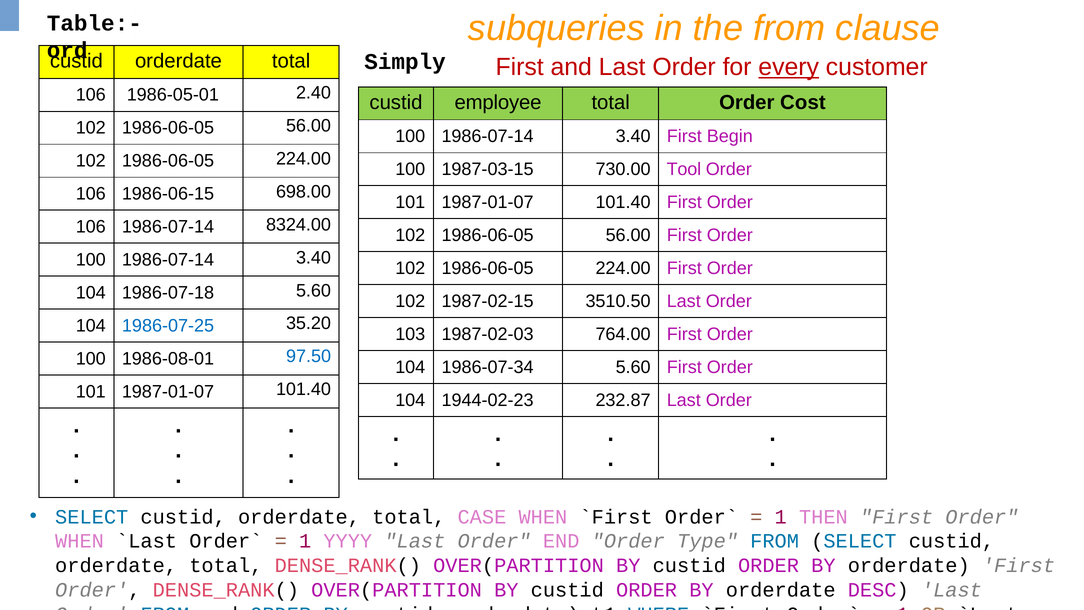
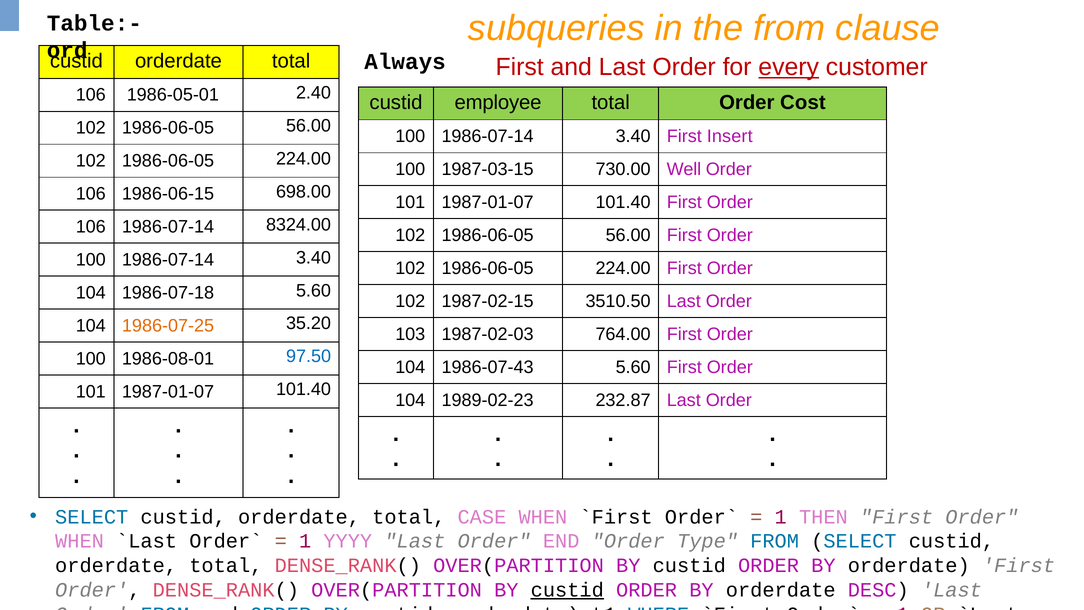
Simply: Simply -> Always
Begin: Begin -> Insert
Tool: Tool -> Well
1986-07-25 colour: blue -> orange
1986-07-34: 1986-07-34 -> 1986-07-43
1944-02-23: 1944-02-23 -> 1989-02-23
custid at (567, 590) underline: none -> present
